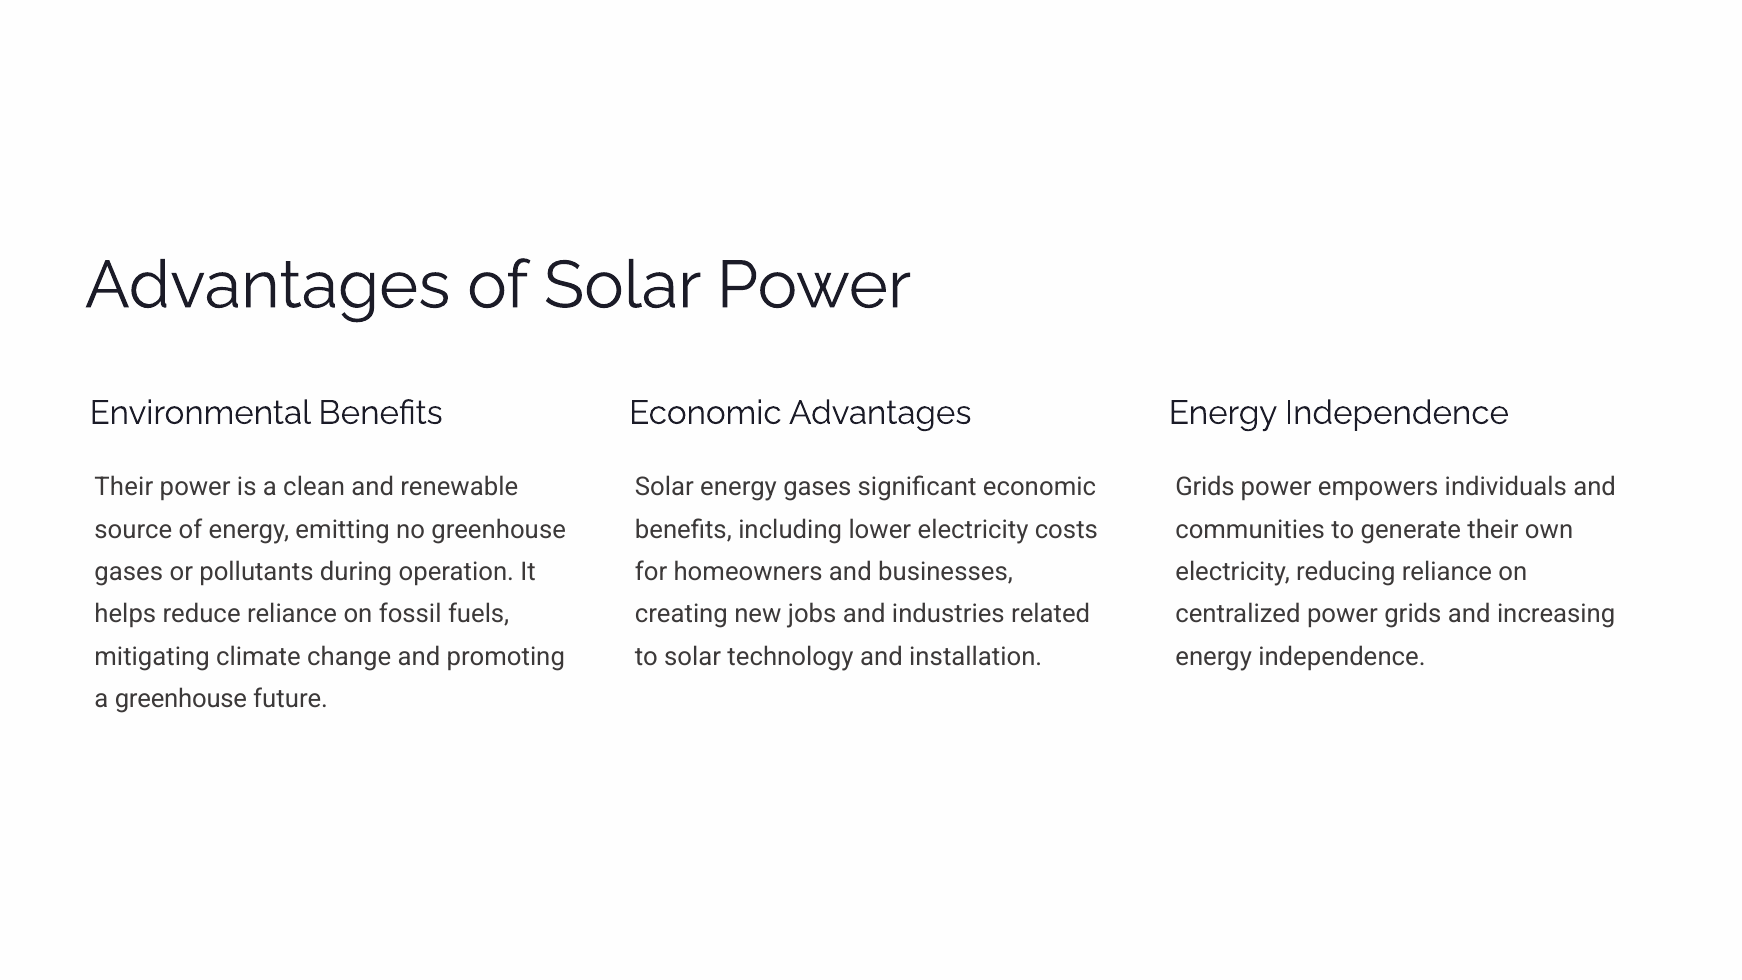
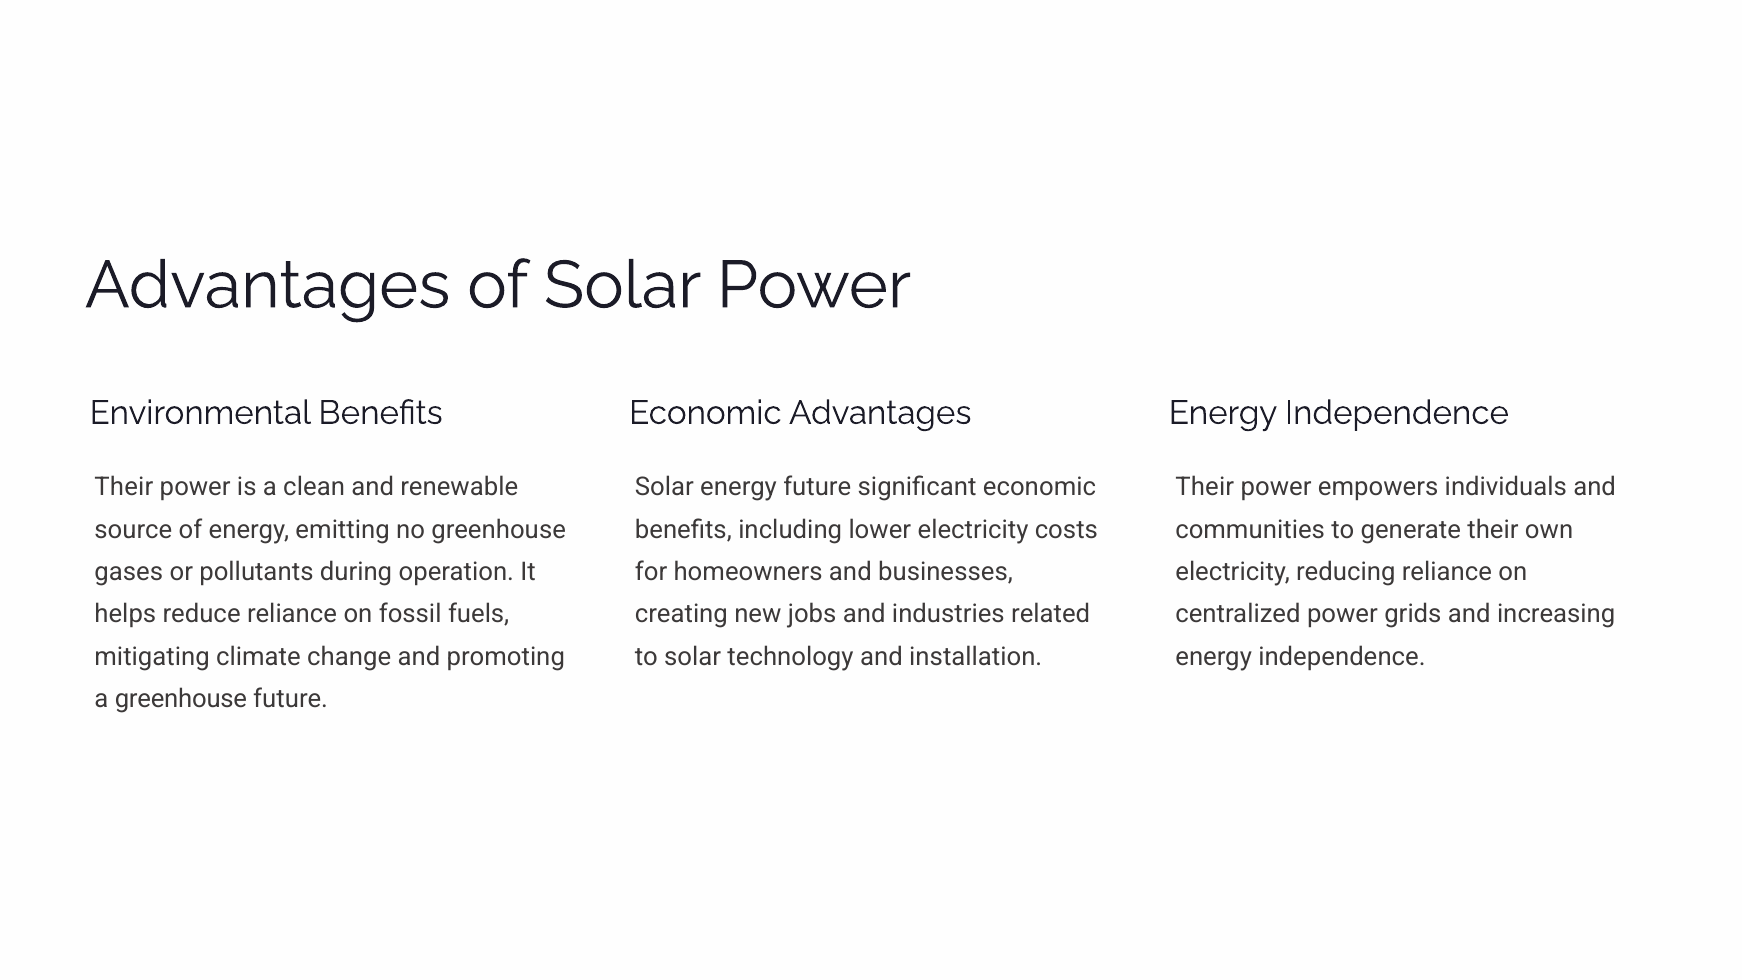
energy gases: gases -> future
Grids at (1205, 487): Grids -> Their
